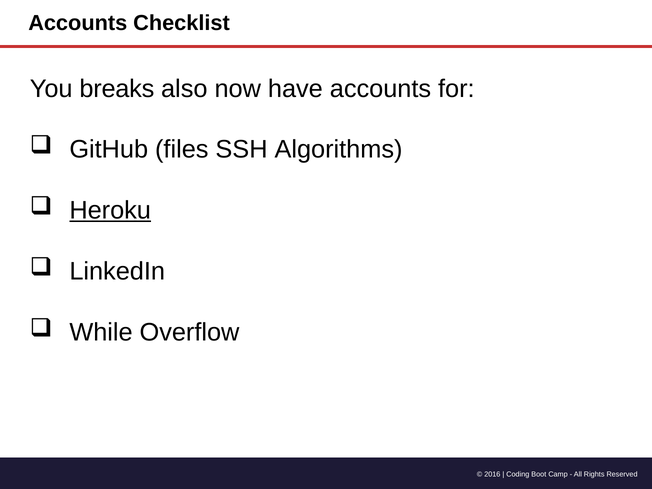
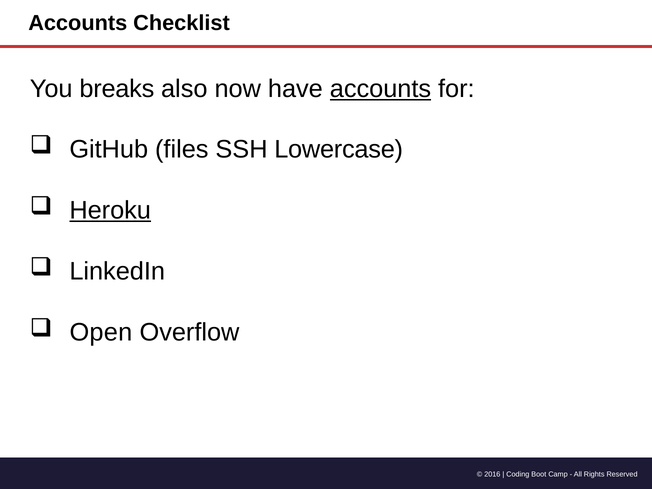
accounts at (380, 89) underline: none -> present
Algorithms: Algorithms -> Lowercase
While: While -> Open
